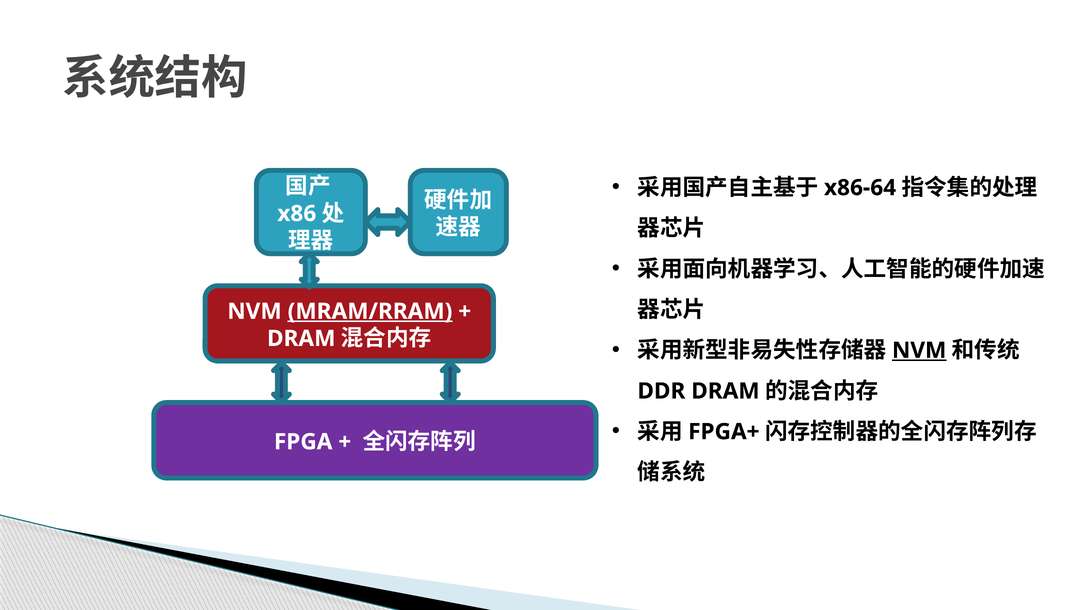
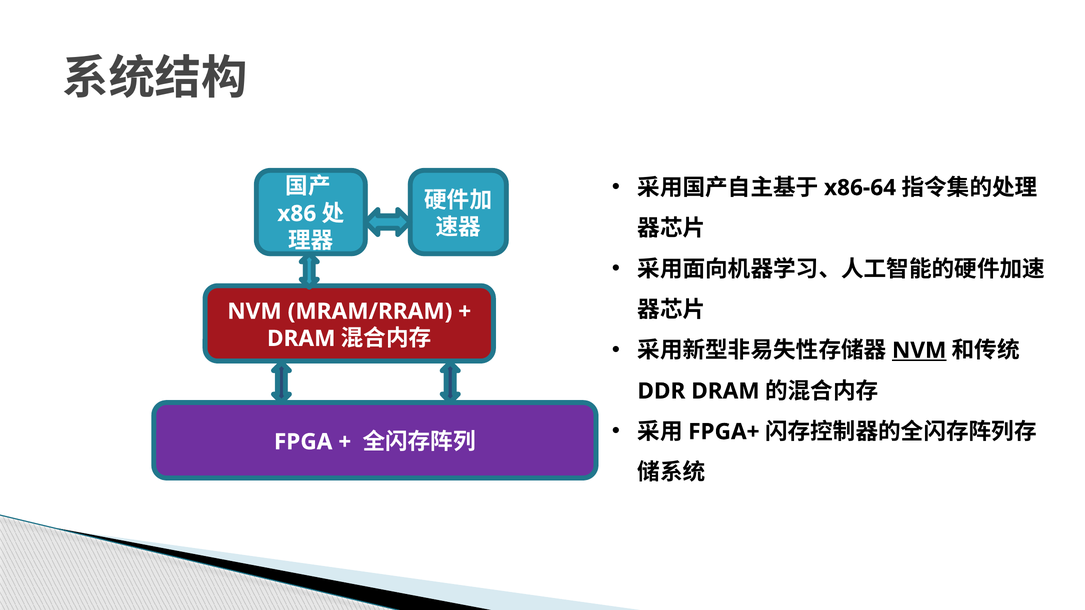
MRAM/RRAM underline: present -> none
